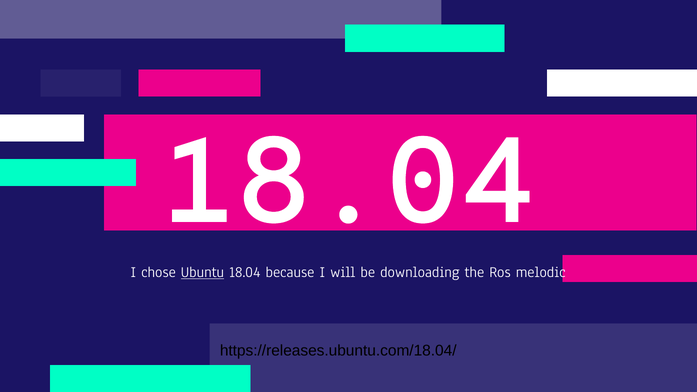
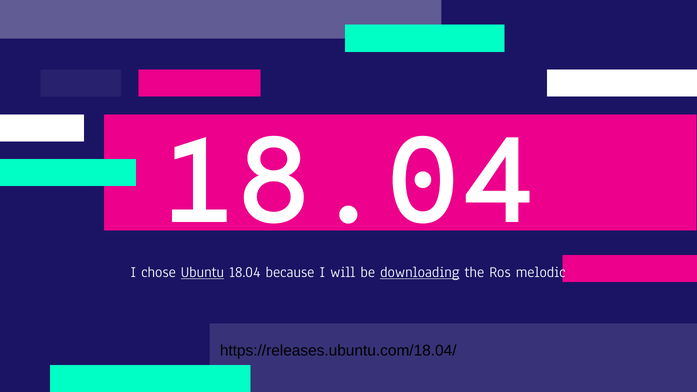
downloading underline: none -> present
